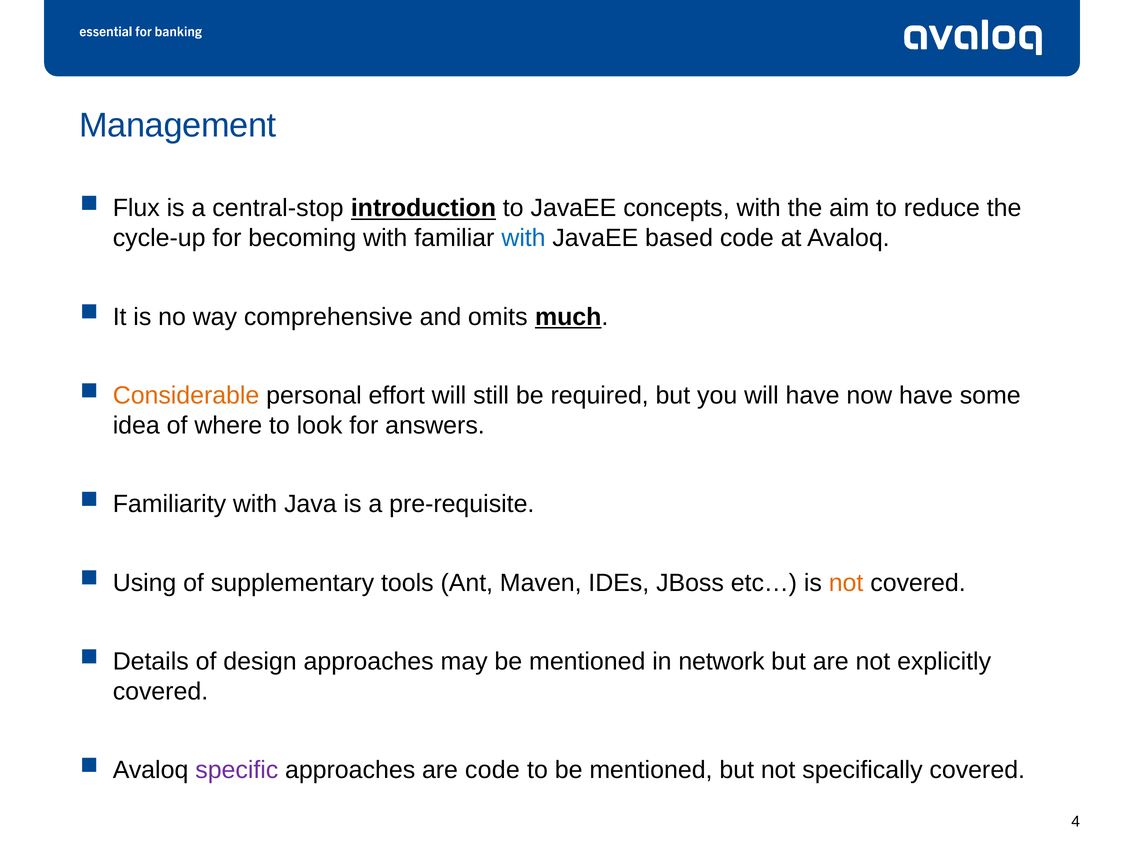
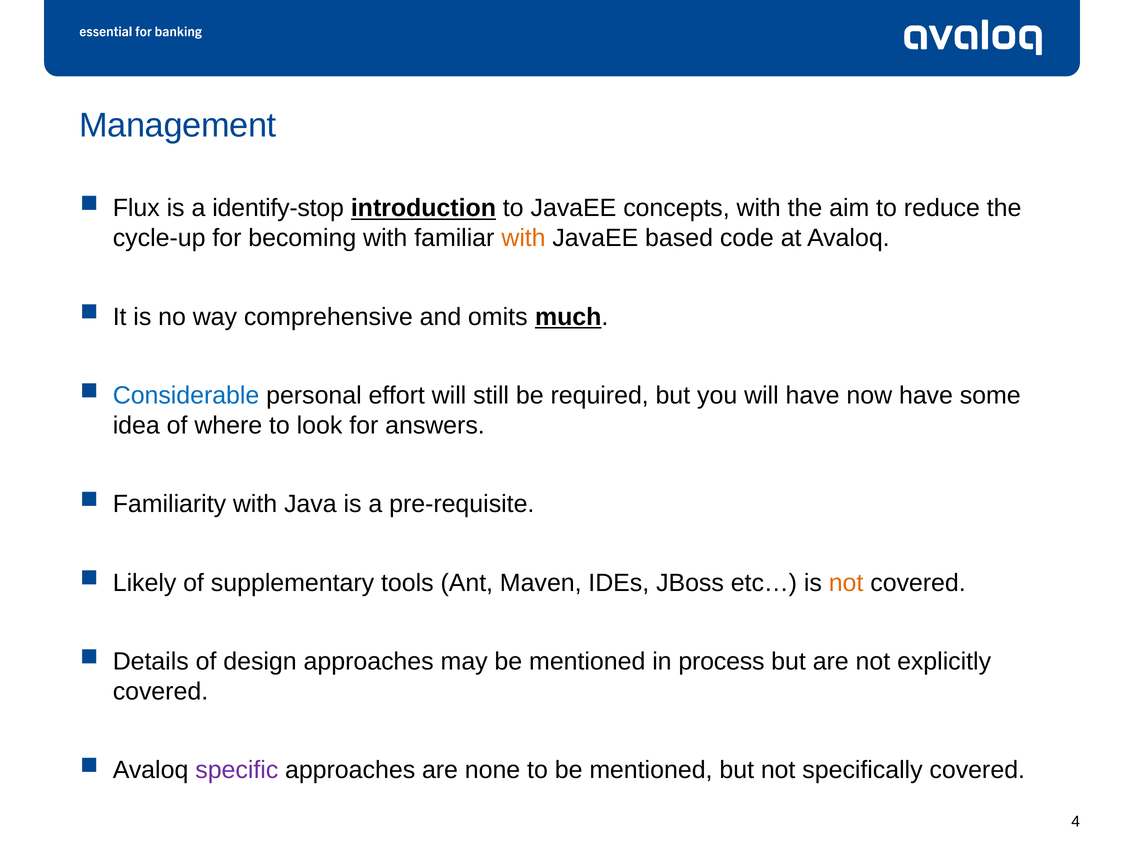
central-stop: central-stop -> identify-stop
with at (524, 238) colour: blue -> orange
Considerable colour: orange -> blue
Using: Using -> Likely
network: network -> process
are code: code -> none
